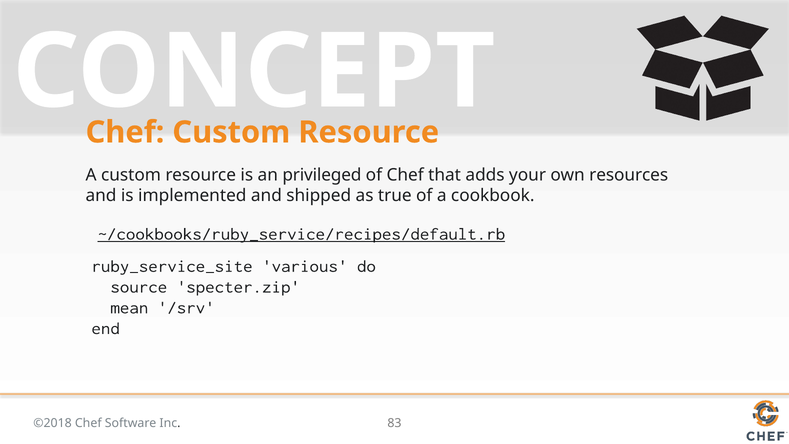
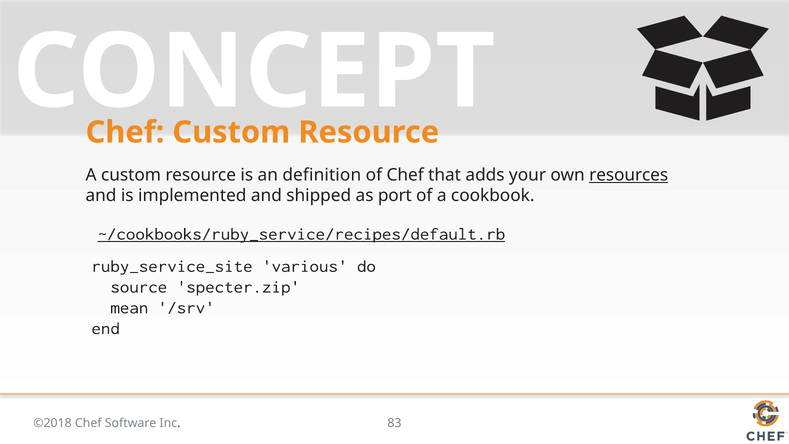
privileged: privileged -> definition
resources underline: none -> present
true: true -> port
